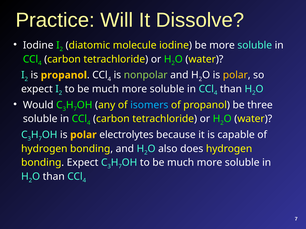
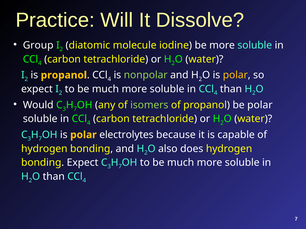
Iodine at (38, 45): Iodine -> Group
isomers colour: light blue -> light green
be three: three -> polar
